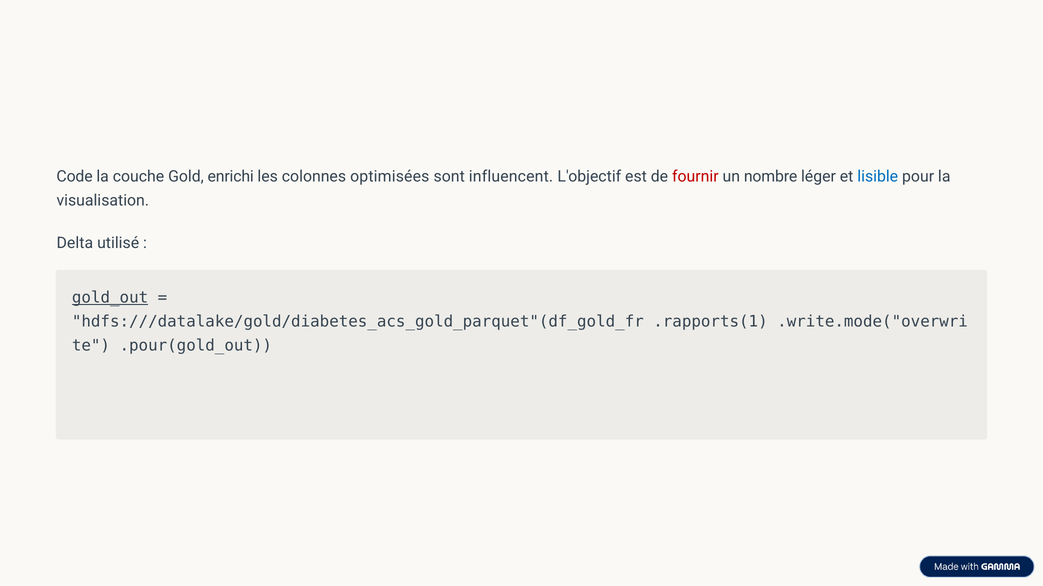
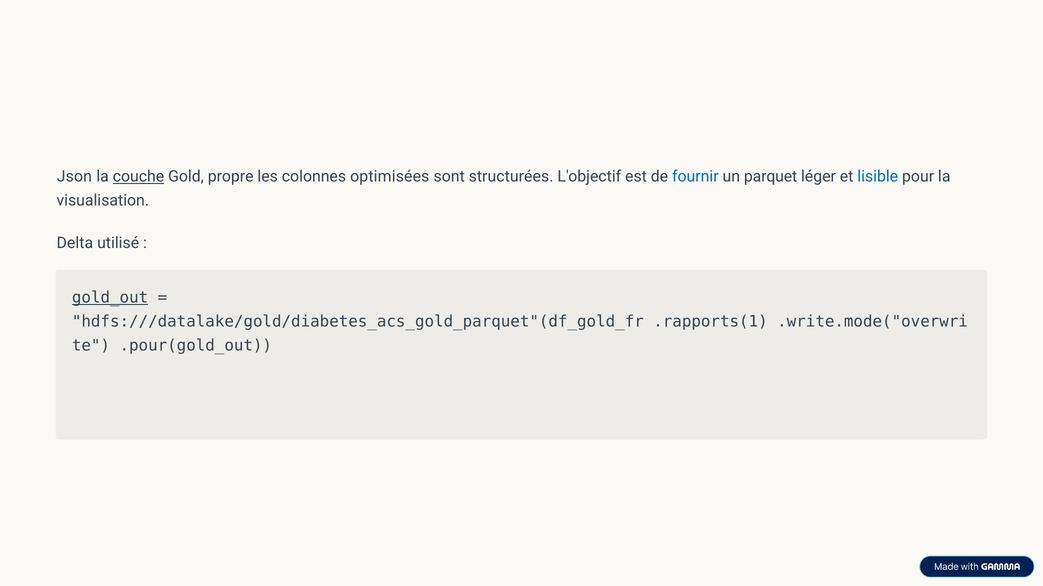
Code: Code -> Json
couche underline: none -> present
enrichi: enrichi -> propre
influencent: influencent -> structurées
fournir colour: red -> blue
nombre: nombre -> parquet
